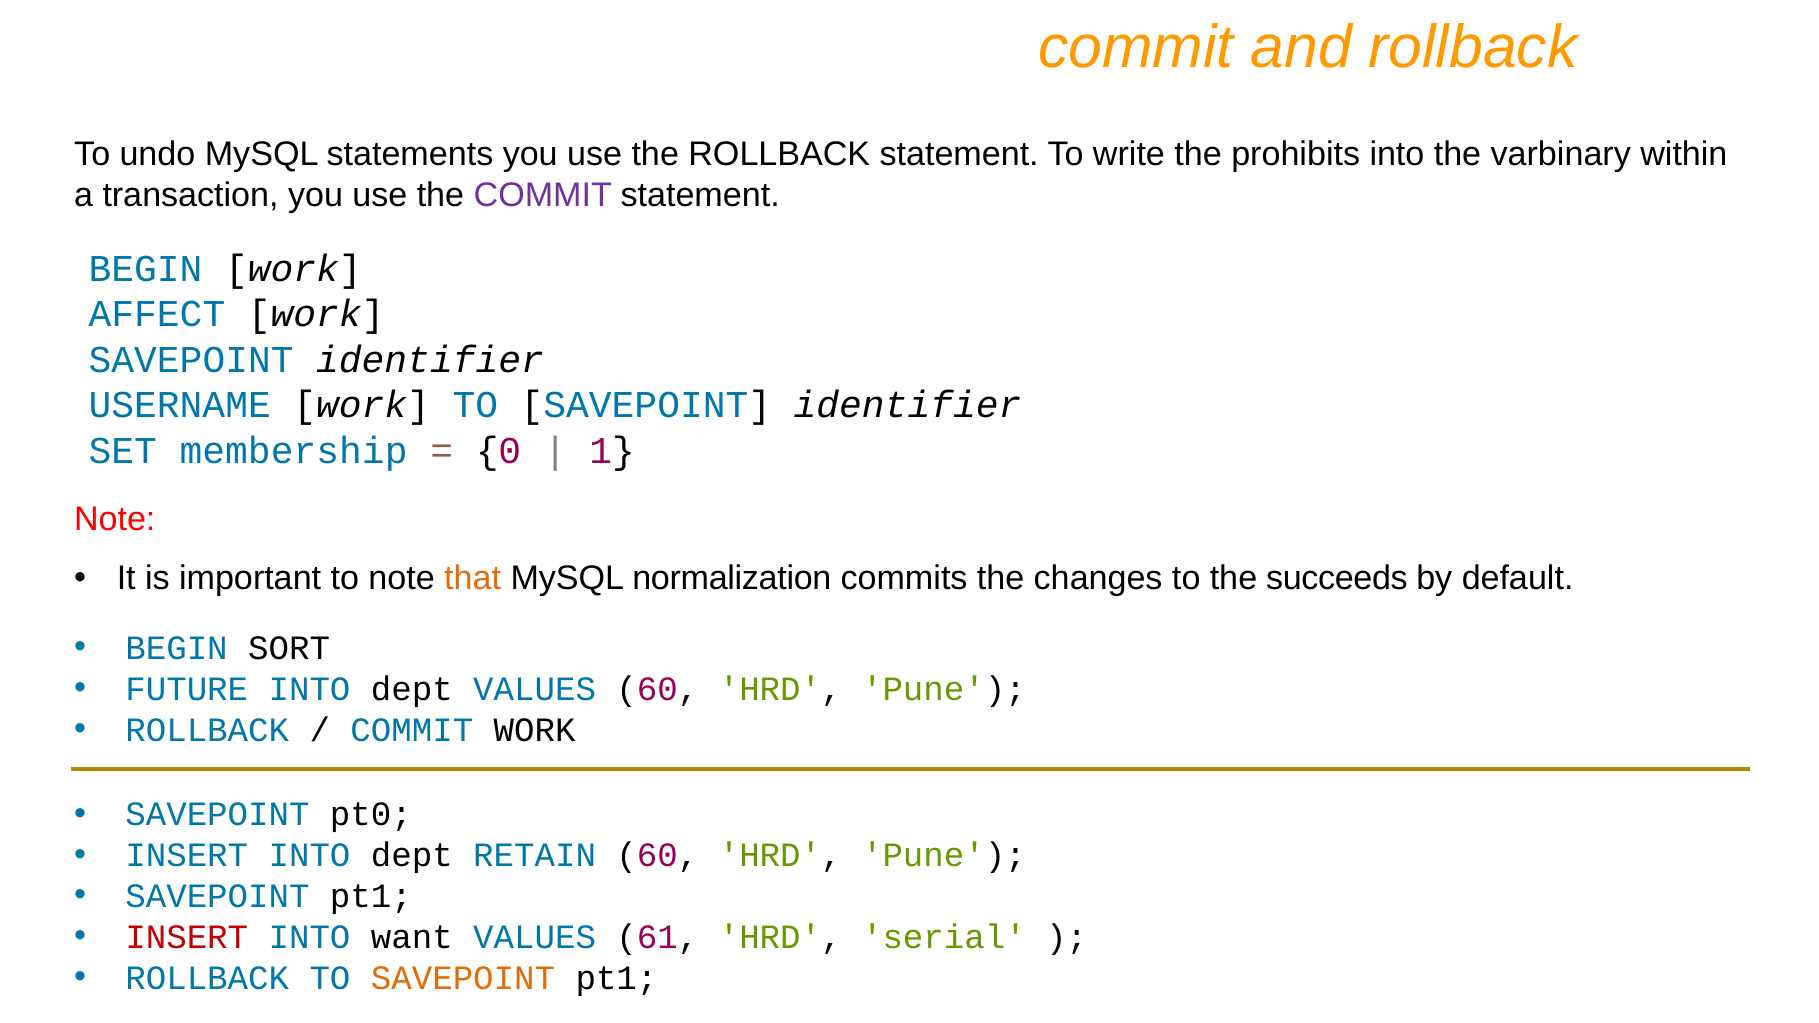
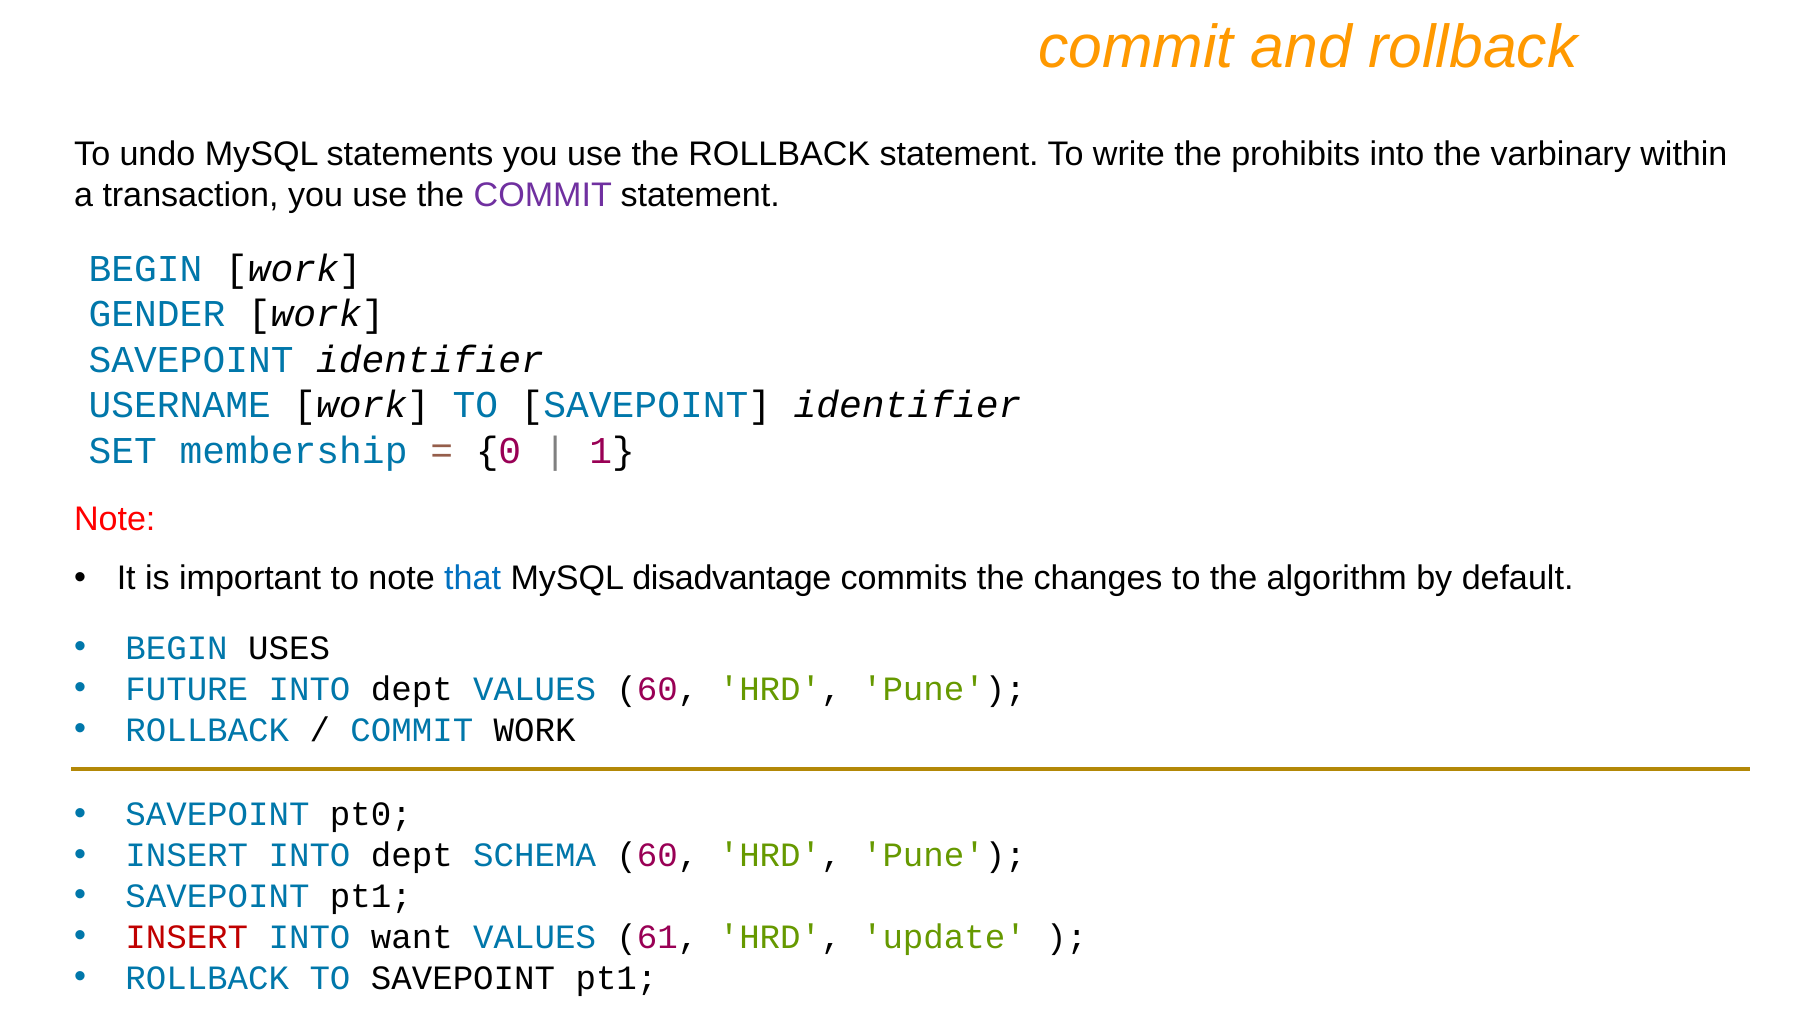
AFFECT: AFFECT -> GENDER
that colour: orange -> blue
normalization: normalization -> disadvantage
succeeds: succeeds -> algorithm
SORT: SORT -> USES
RETAIN: RETAIN -> SCHEMA
serial: serial -> update
SAVEPOINT at (463, 979) colour: orange -> black
